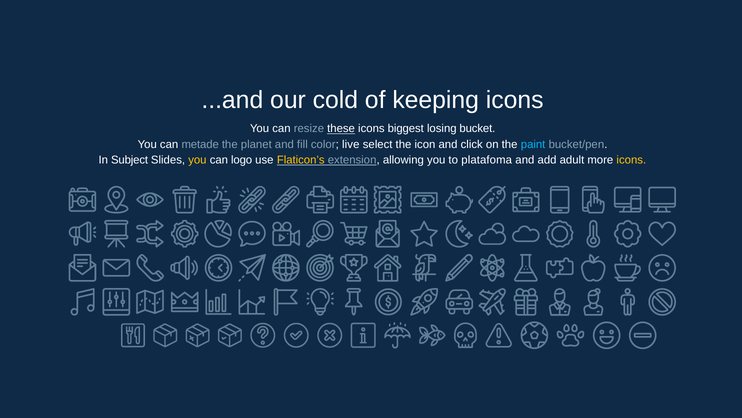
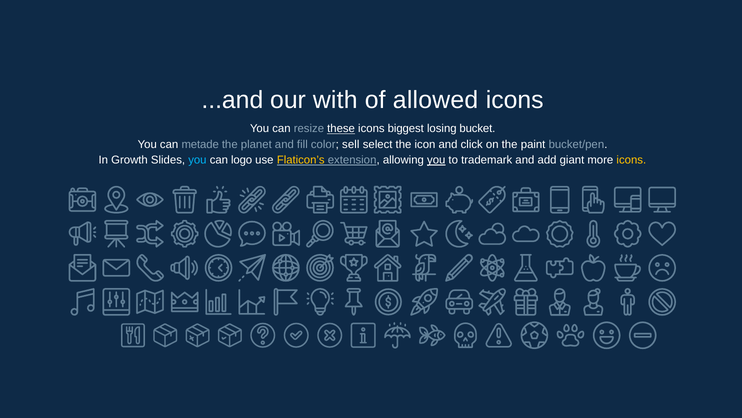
cold: cold -> with
keeping: keeping -> allowed
live: live -> sell
paint colour: light blue -> white
Subject: Subject -> Growth
you at (197, 160) colour: yellow -> light blue
you at (436, 160) underline: none -> present
platafoma: platafoma -> trademark
adult: adult -> giant
